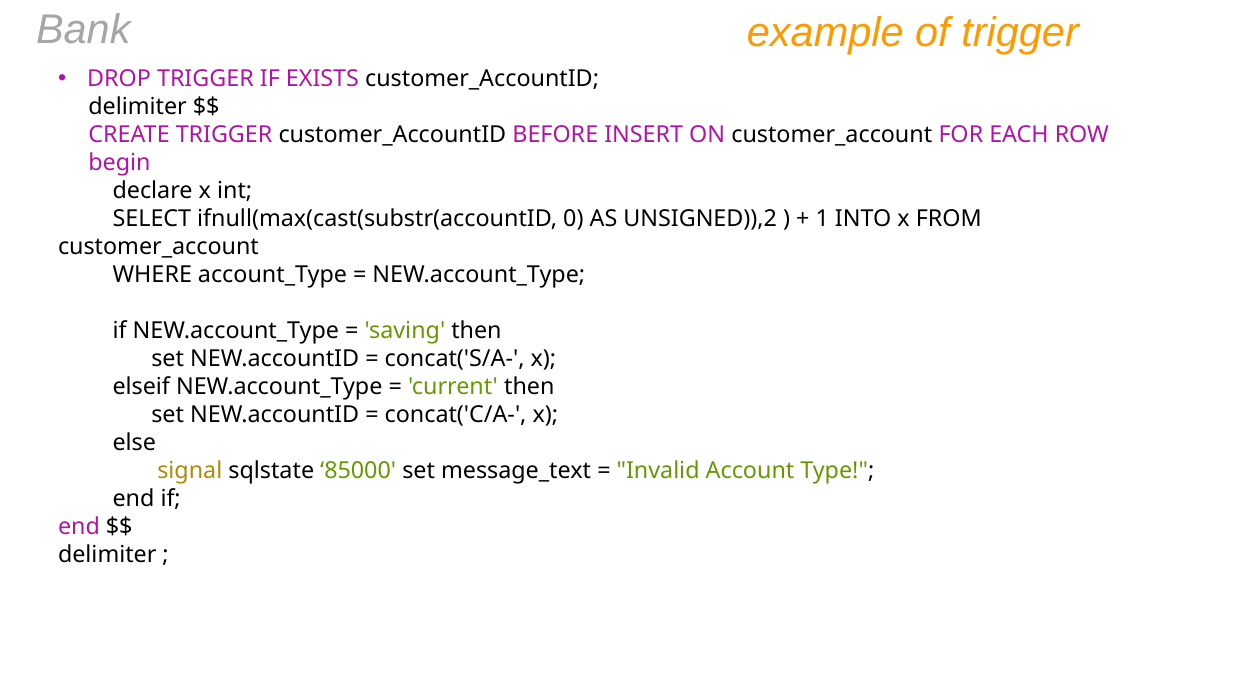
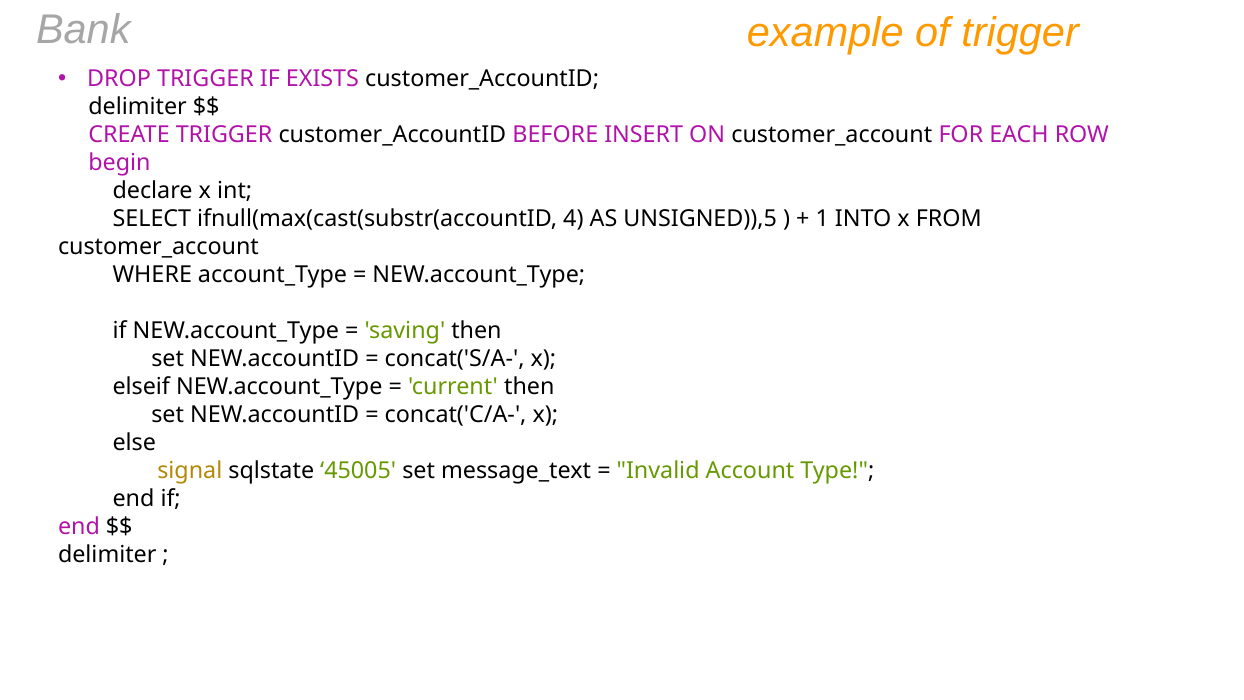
0: 0 -> 4
UNSIGNED)),2: UNSIGNED)),2 -> UNSIGNED)),5
85000: 85000 -> 45005
